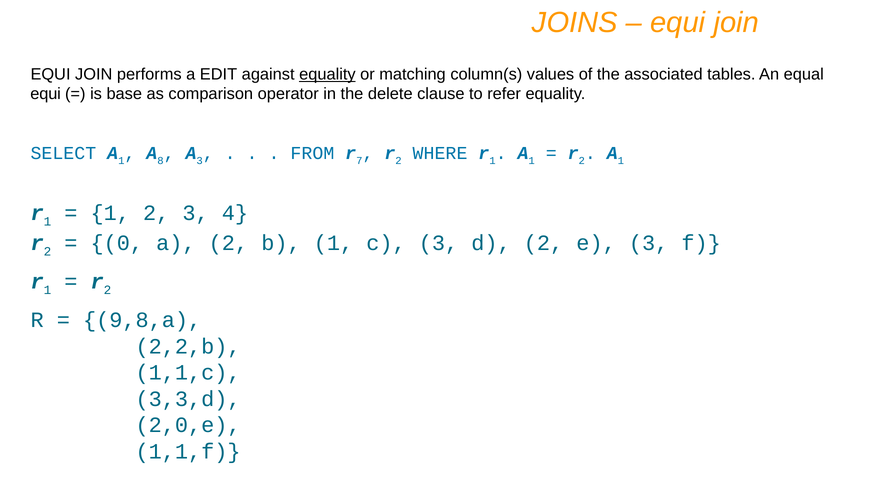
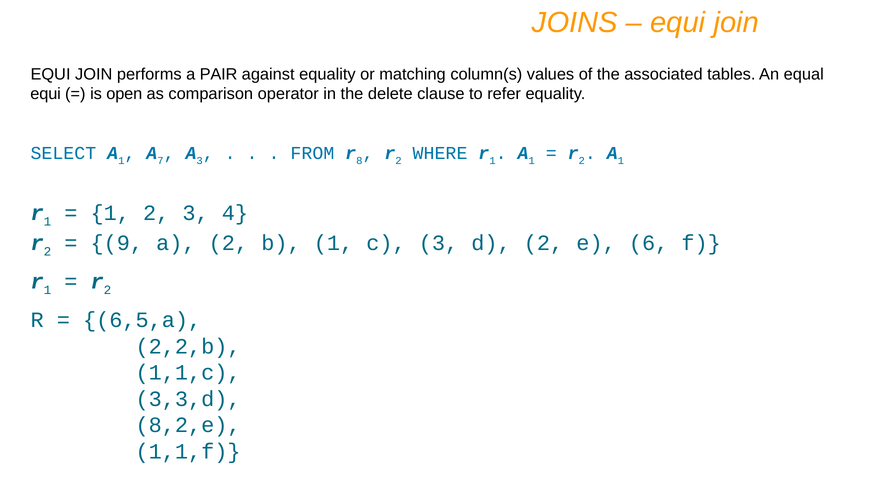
EDIT: EDIT -> PAIR
equality at (327, 74) underline: present -> none
base: base -> open
8: 8 -> 7
7: 7 -> 8
0: 0 -> 9
e 3: 3 -> 6
9,8,a: 9,8,a -> 6,5,a
2,0,e: 2,0,e -> 8,2,e
